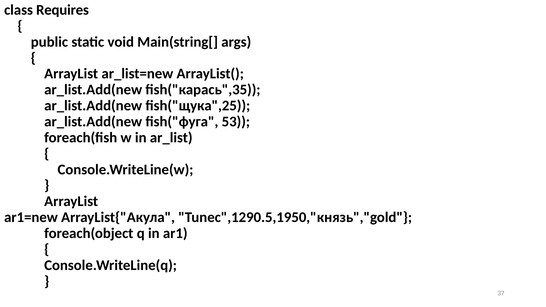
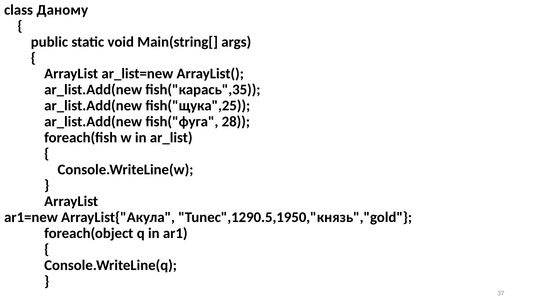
Requires: Requires -> Даному
53: 53 -> 28
